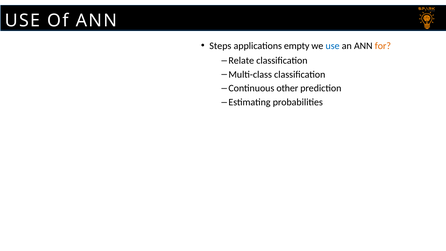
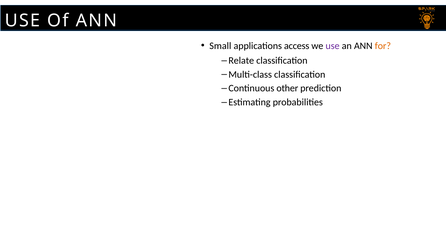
Steps: Steps -> Small
empty: empty -> access
use at (333, 46) colour: blue -> purple
